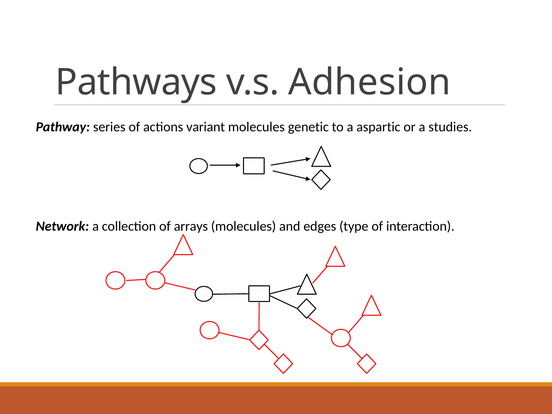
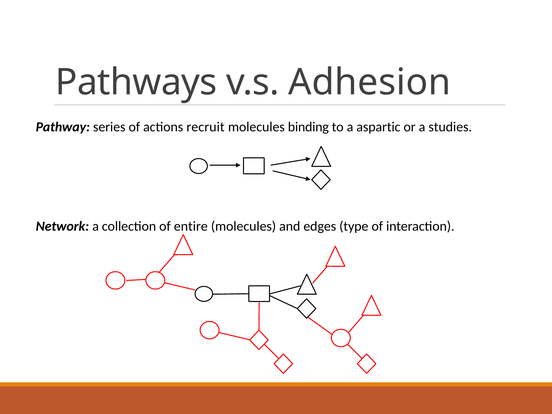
variant: variant -> recruit
genetic: genetic -> binding
arrays: arrays -> entire
